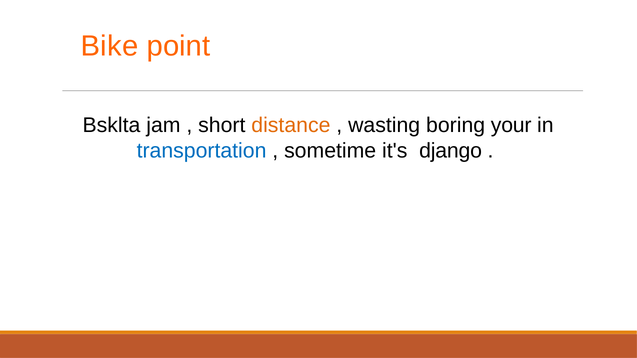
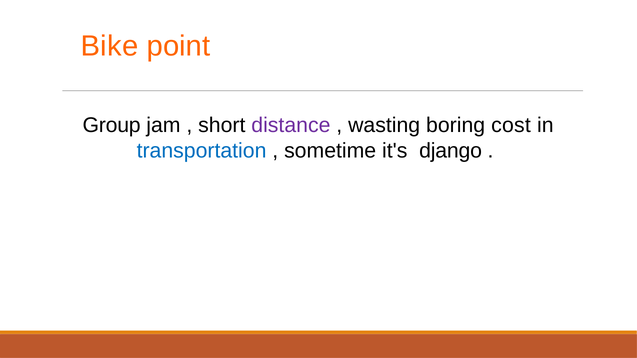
Bsklta: Bsklta -> Group
distance colour: orange -> purple
your: your -> cost
